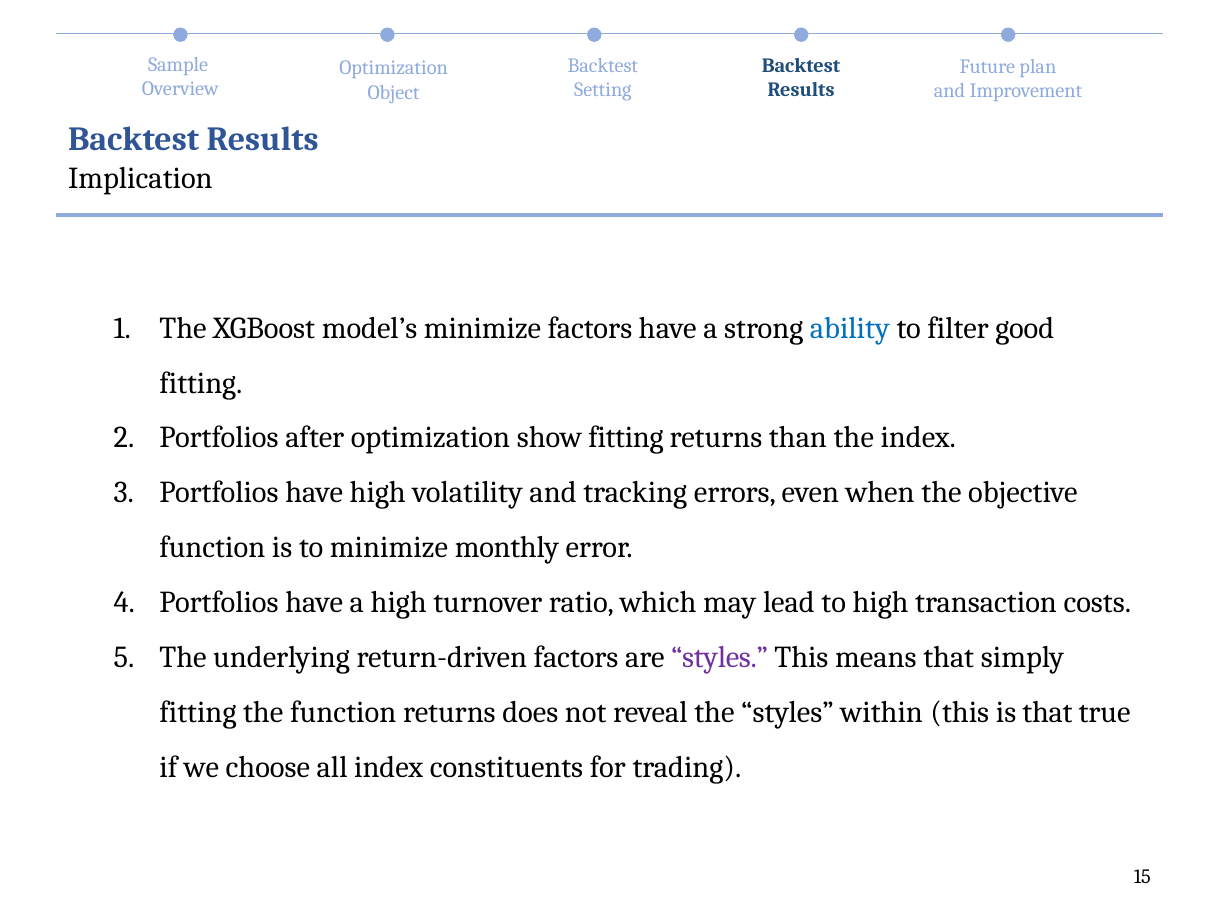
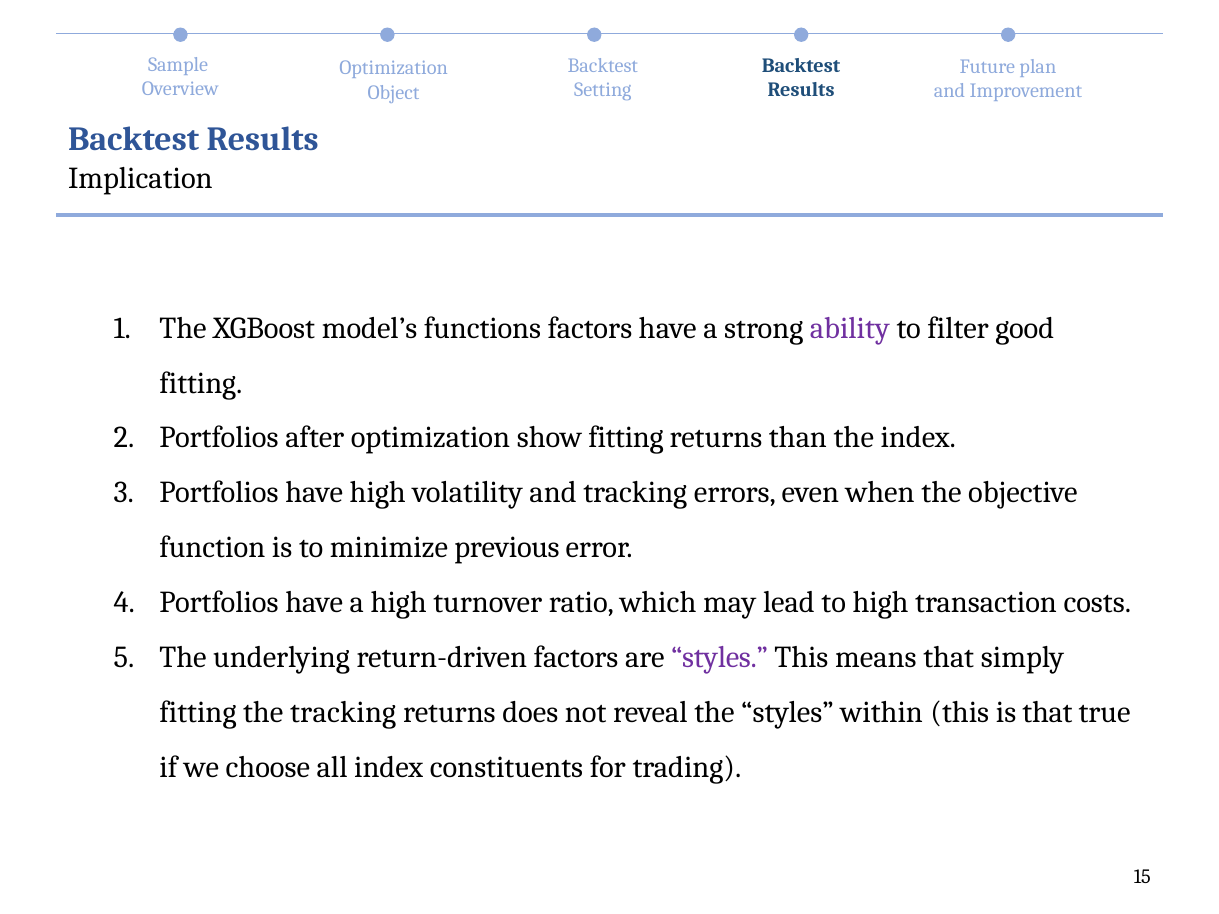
model’s minimize: minimize -> functions
ability colour: blue -> purple
monthly: monthly -> previous
the function: function -> tracking
